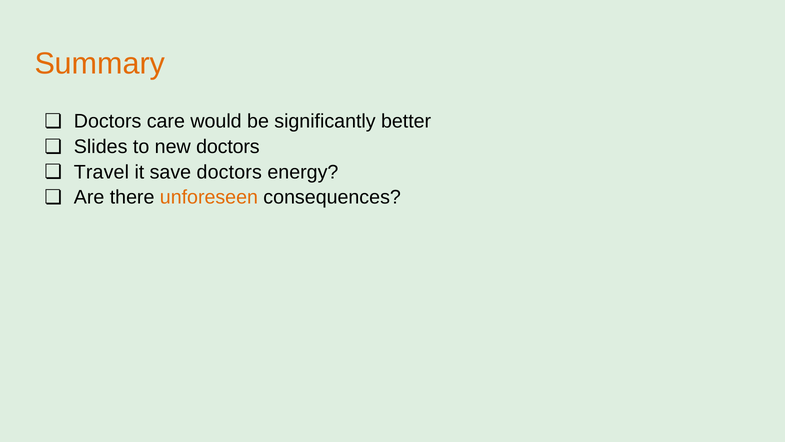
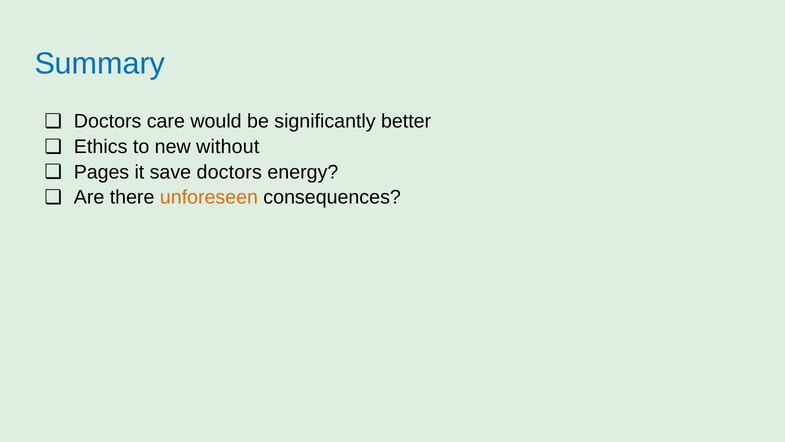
Summary colour: orange -> blue
Slides: Slides -> Ethics
new doctors: doctors -> without
Travel: Travel -> Pages
